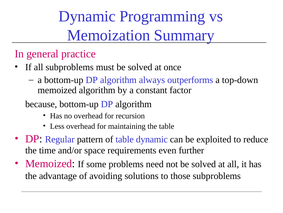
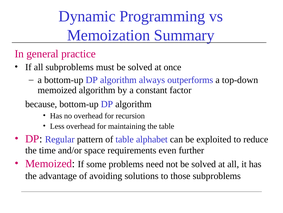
table dynamic: dynamic -> alphabet
